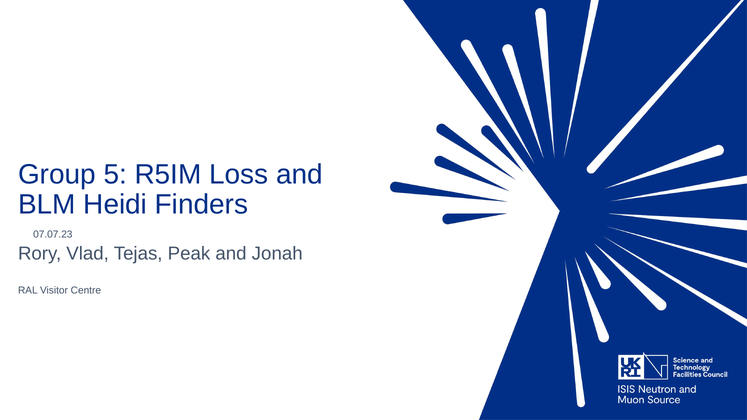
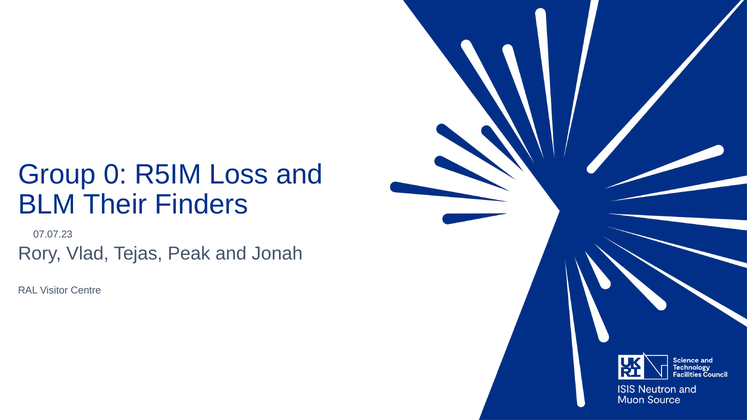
5: 5 -> 0
Heidi: Heidi -> Their
